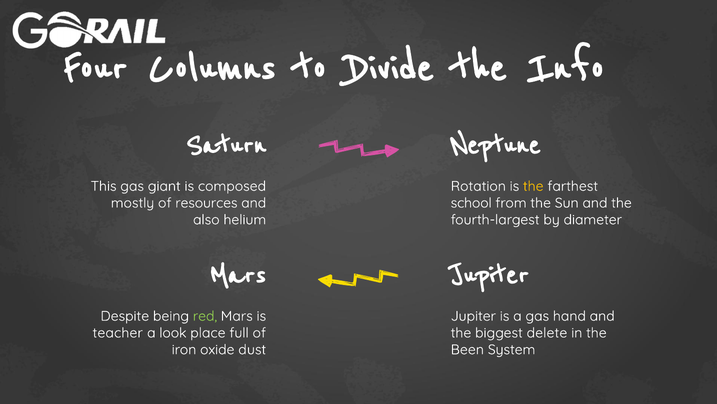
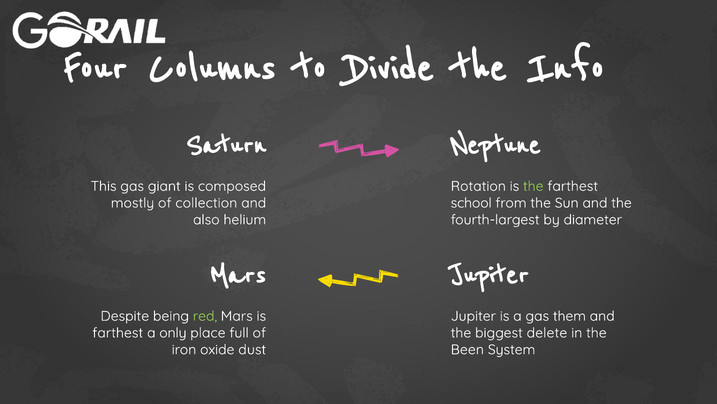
the at (533, 186) colour: yellow -> light green
resources: resources -> collection
hand: hand -> them
teacher at (118, 332): teacher -> farthest
look: look -> only
